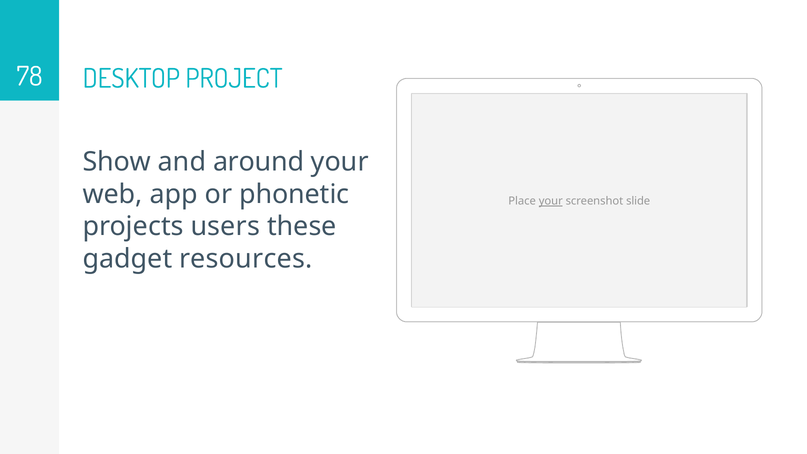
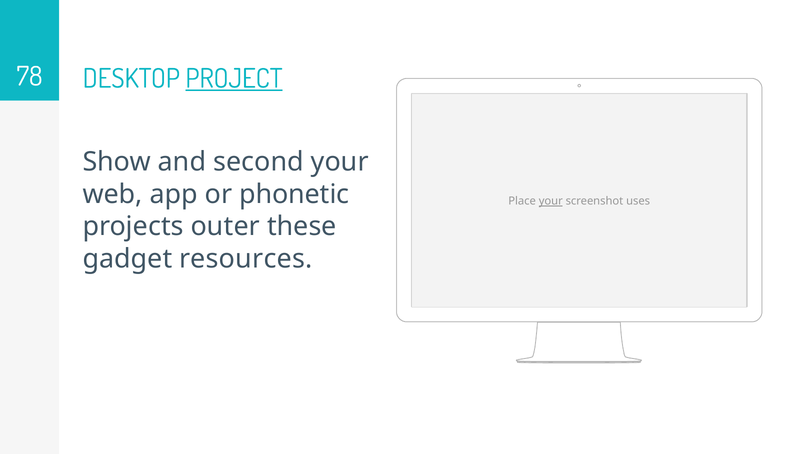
PROJECT underline: none -> present
around: around -> second
slide: slide -> uses
users: users -> outer
